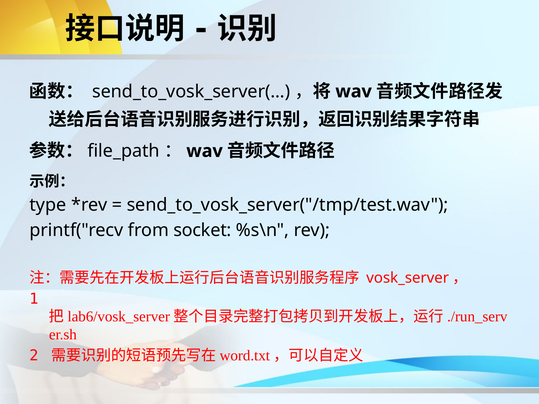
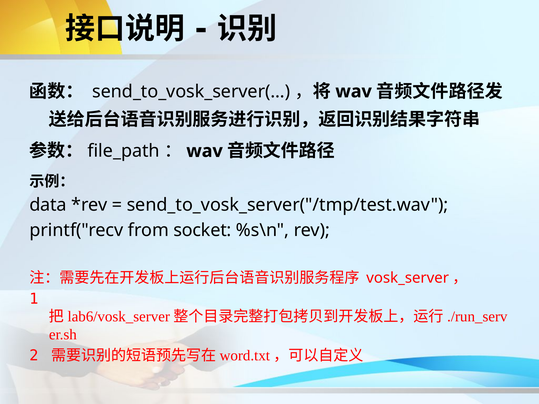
type: type -> data
